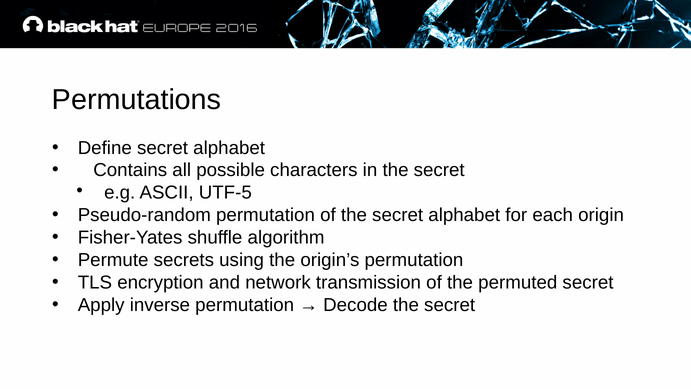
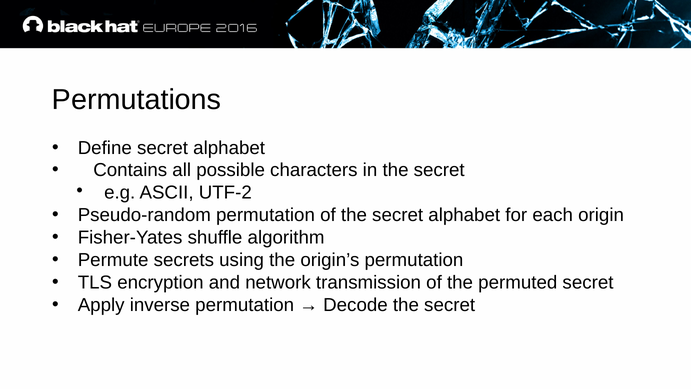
UTF-5: UTF-5 -> UTF-2
